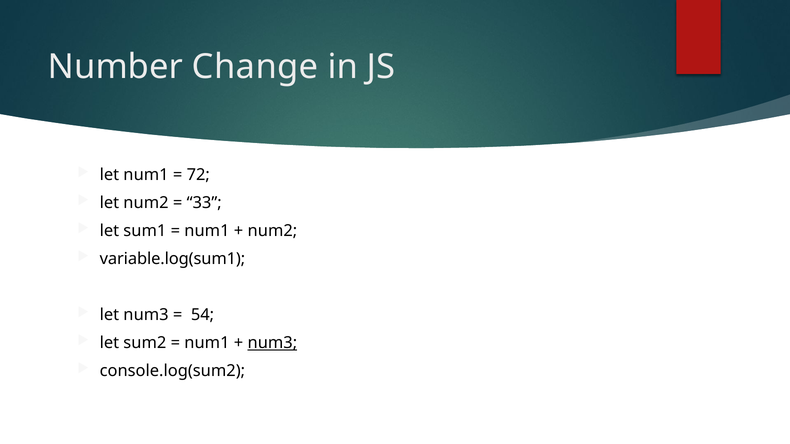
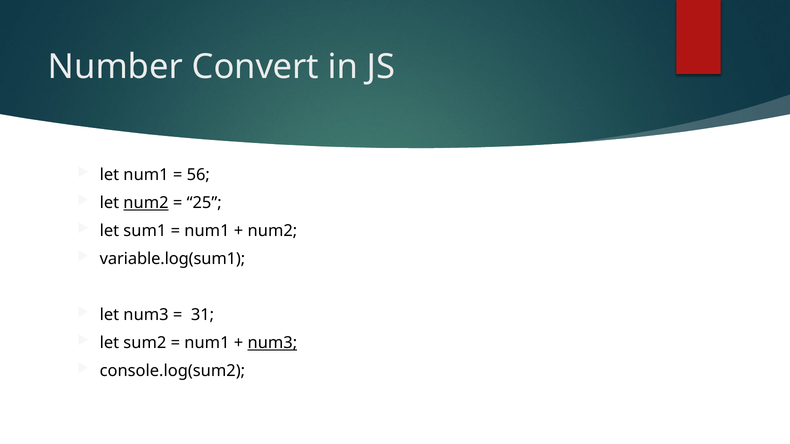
Change: Change -> Convert
72: 72 -> 56
num2 at (146, 203) underline: none -> present
33: 33 -> 25
54: 54 -> 31
